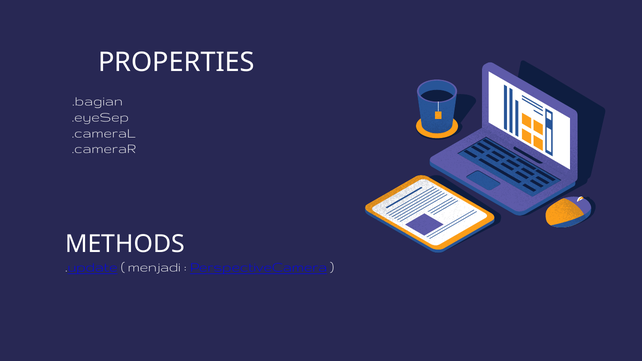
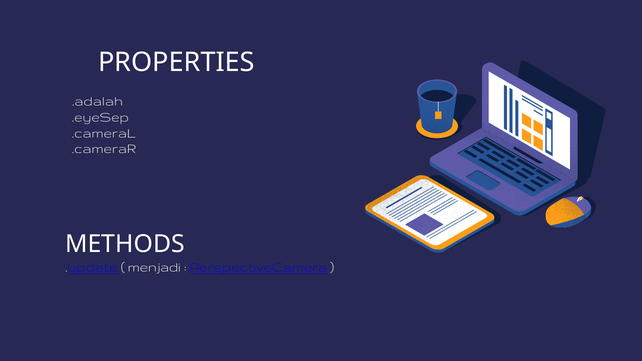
.bagian: .bagian -> .adalah
